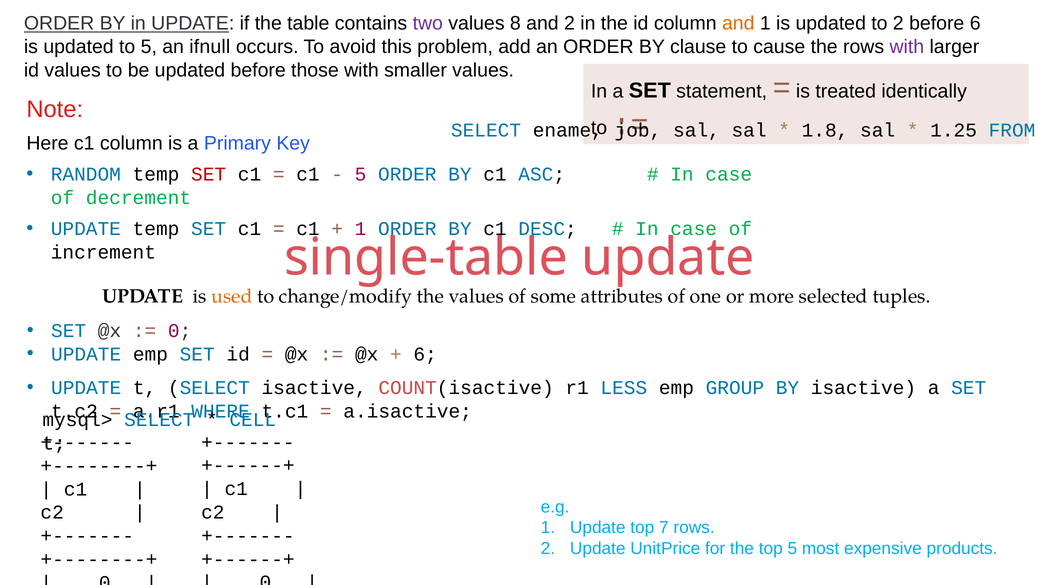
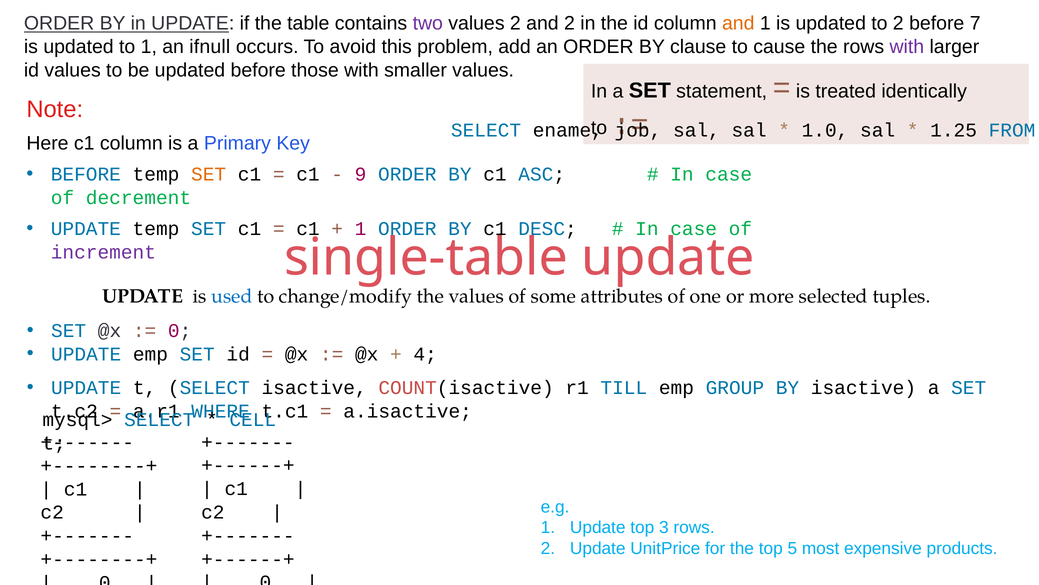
values 8: 8 -> 2
before 6: 6 -> 7
to 5: 5 -> 1
1.8: 1.8 -> 1.0
RANDOM at (86, 174): RANDOM -> BEFORE
SET at (209, 174) colour: red -> orange
5 at (361, 174): 5 -> 9
increment colour: black -> purple
used colour: orange -> blue
6 at (425, 354): 6 -> 4
LESS: LESS -> TILL
7: 7 -> 3
